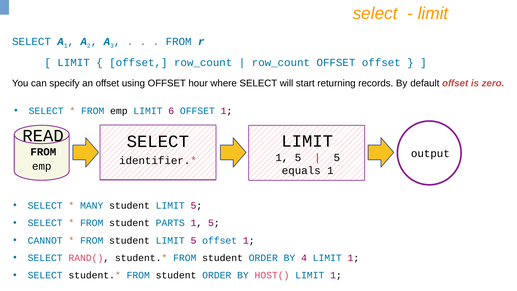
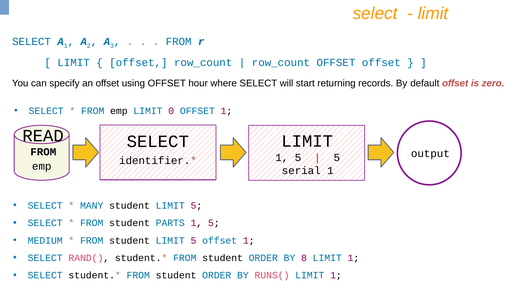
6: 6 -> 0
equals: equals -> serial
CANNOT: CANNOT -> MEDIUM
4: 4 -> 8
HOST(: HOST( -> RUNS(
